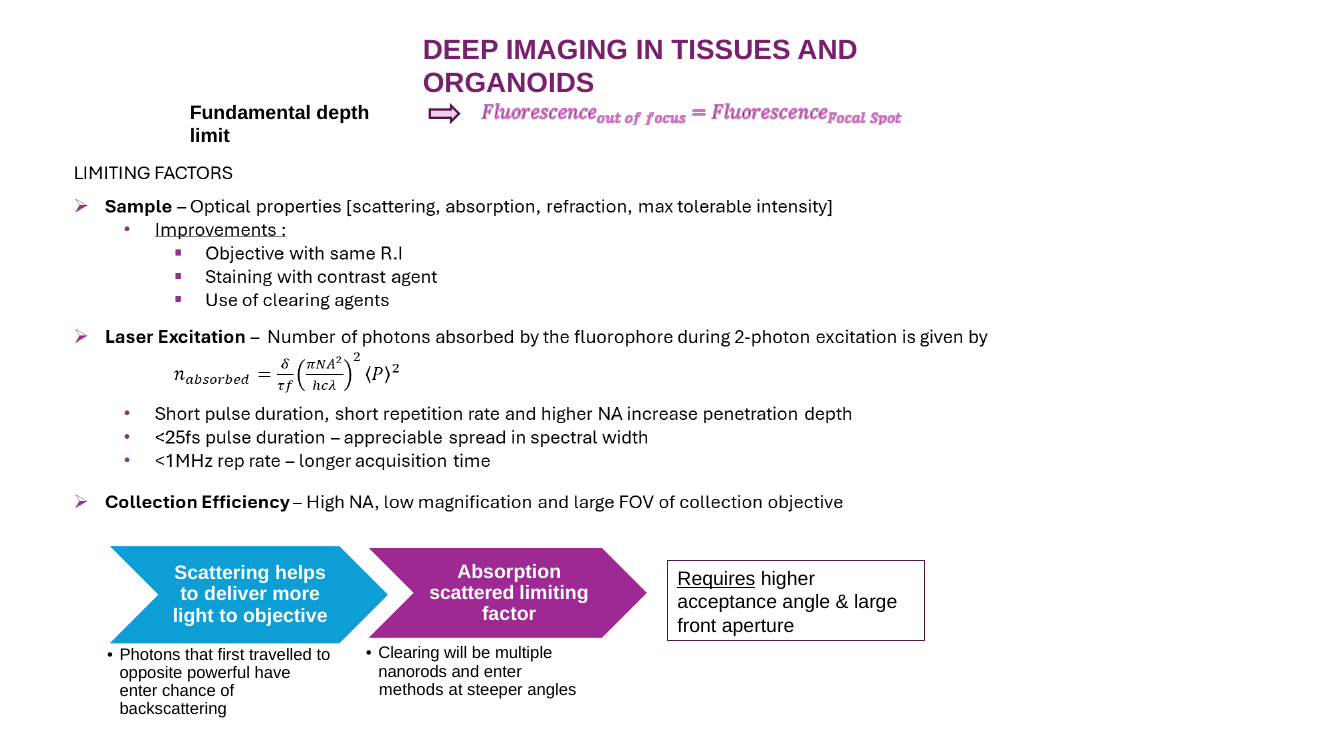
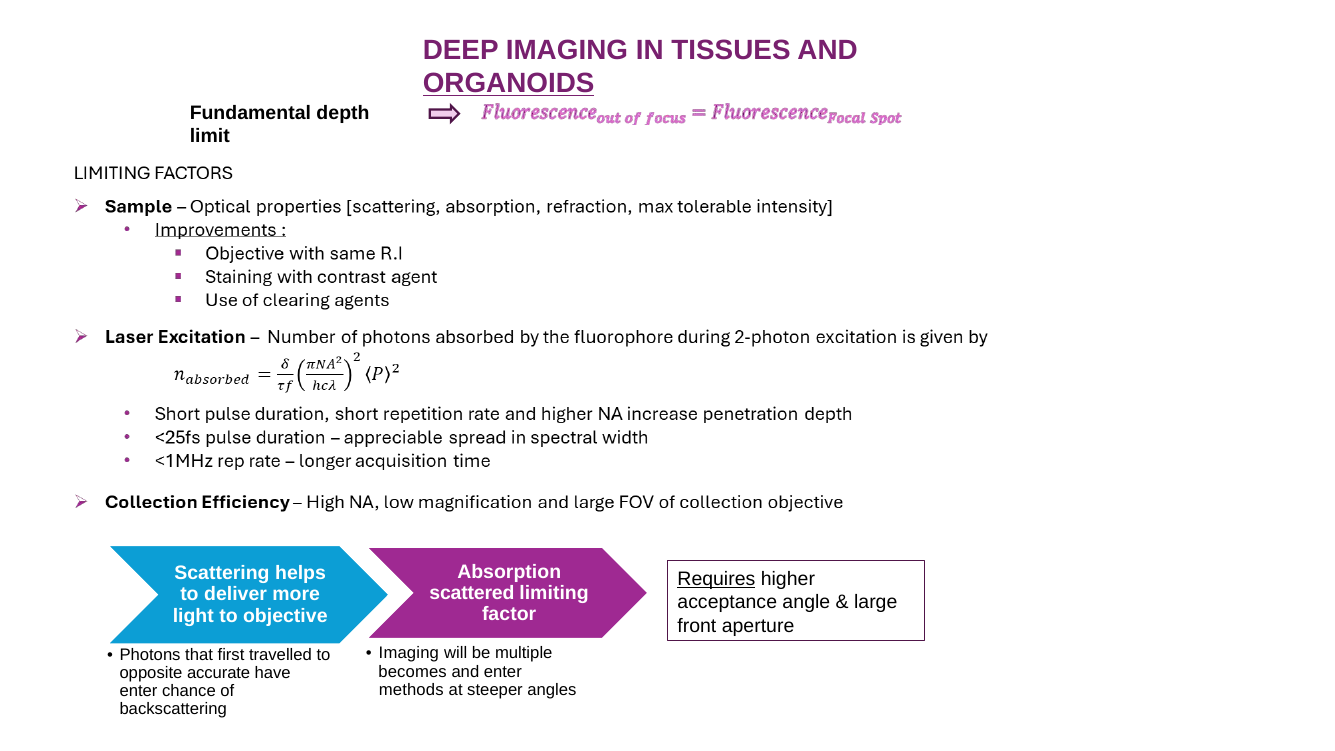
ORGANOIDS underline: none -> present
Clearing at (409, 653): Clearing -> Imaging
nanorods: nanorods -> becomes
powerful: powerful -> accurate
